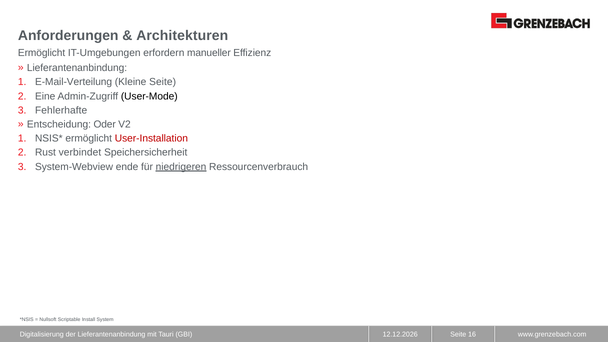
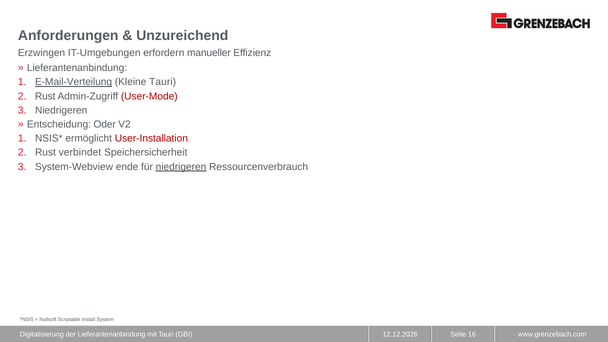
Architekturen: Architekturen -> Unzureichend
Ermöglicht at (42, 53): Ermöglicht -> Erzwingen
E-Mail-Verteilung underline: none -> present
Kleine Seite: Seite -> Tauri
Eine at (45, 96): Eine -> Rust
User-Mode colour: black -> red
Fehlerhafte at (61, 110): Fehlerhafte -> Niedrigeren
